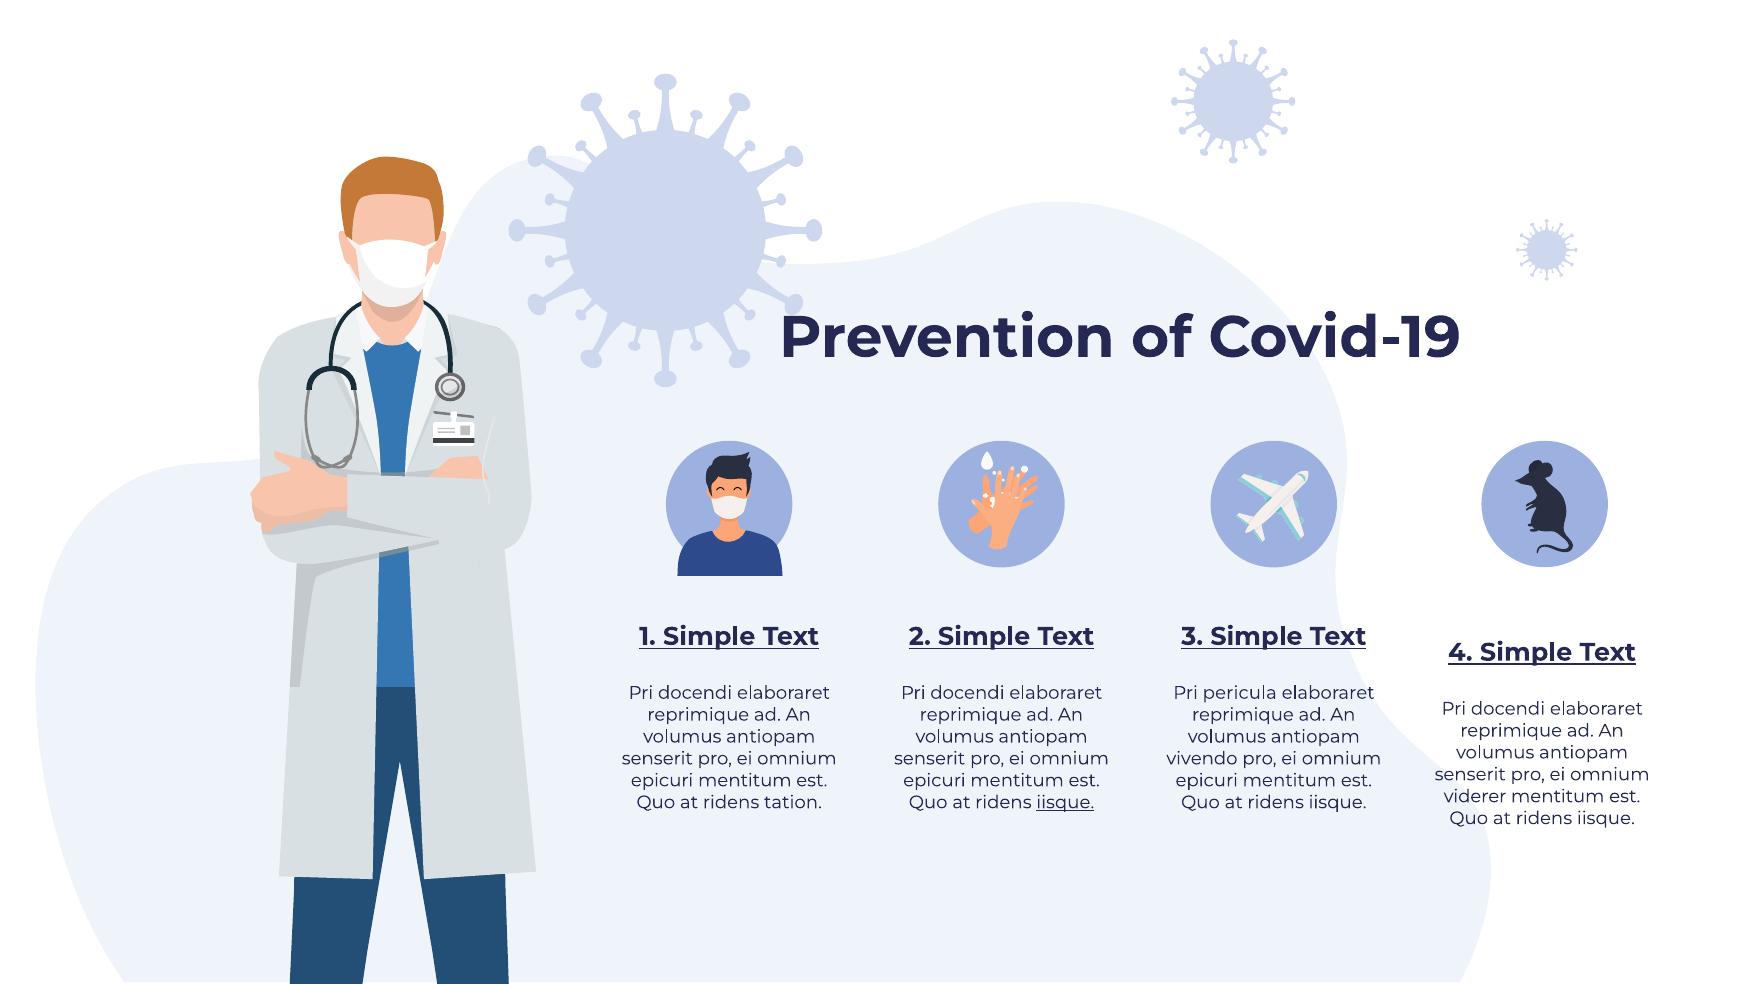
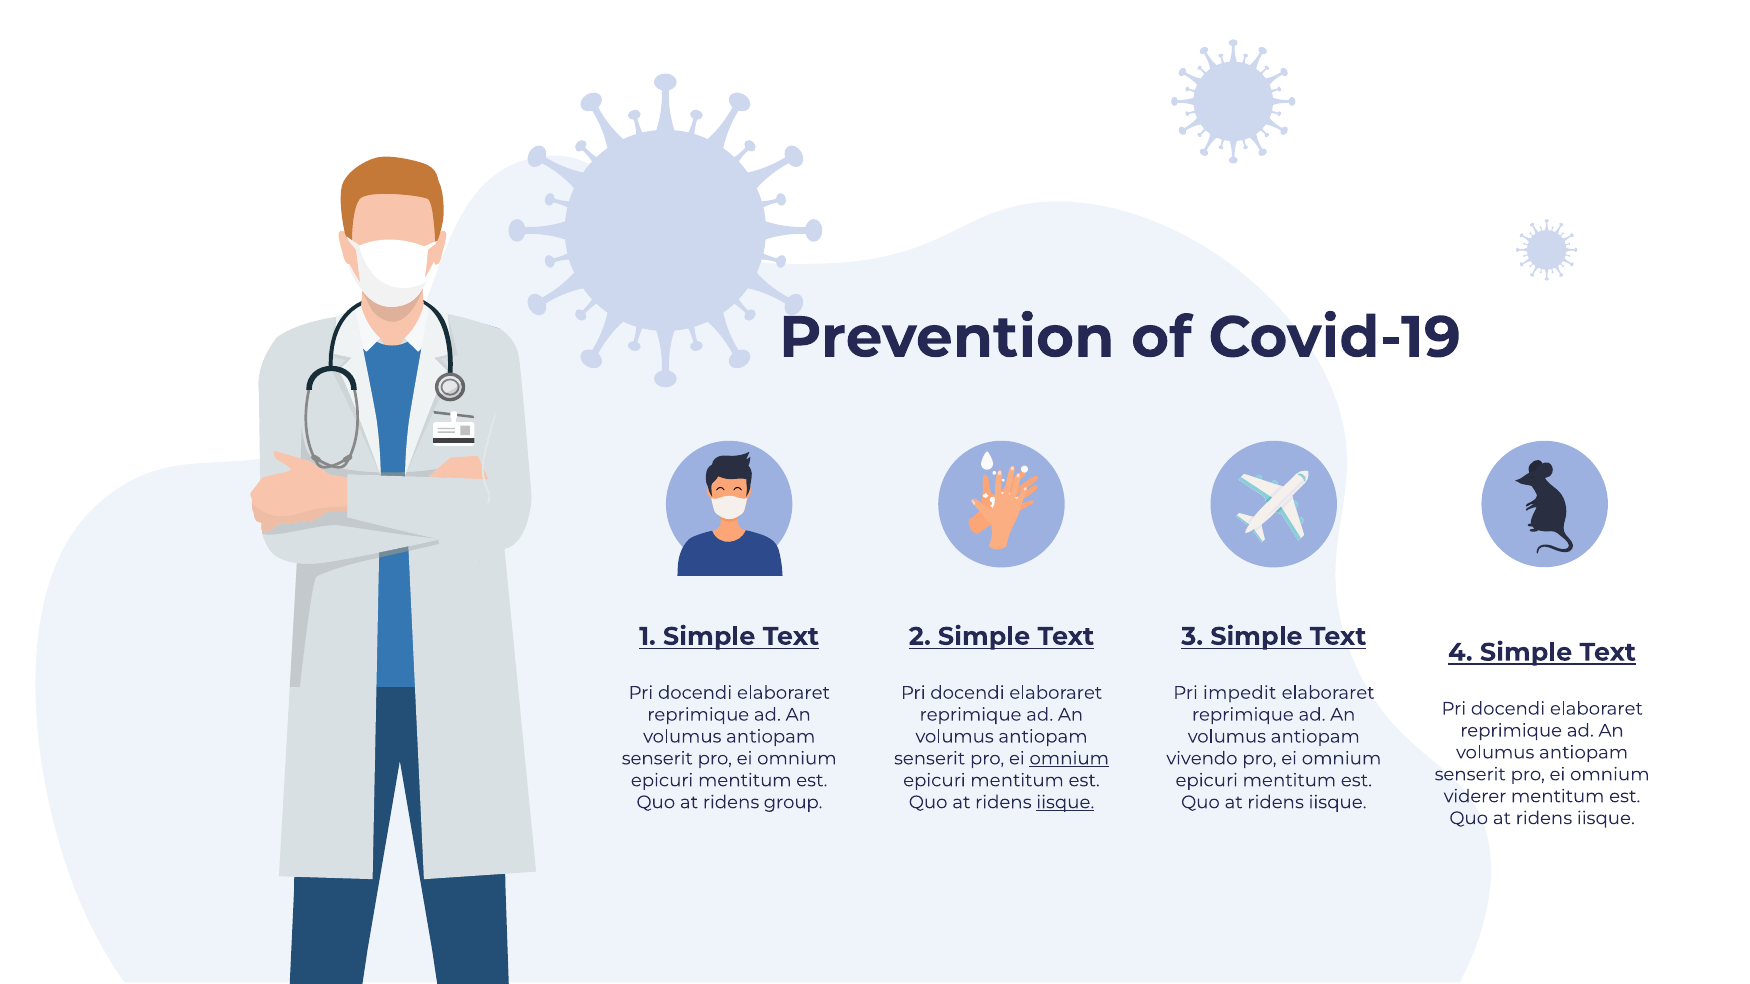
pericula: pericula -> impedit
omnium at (1069, 759) underline: none -> present
tation: tation -> group
